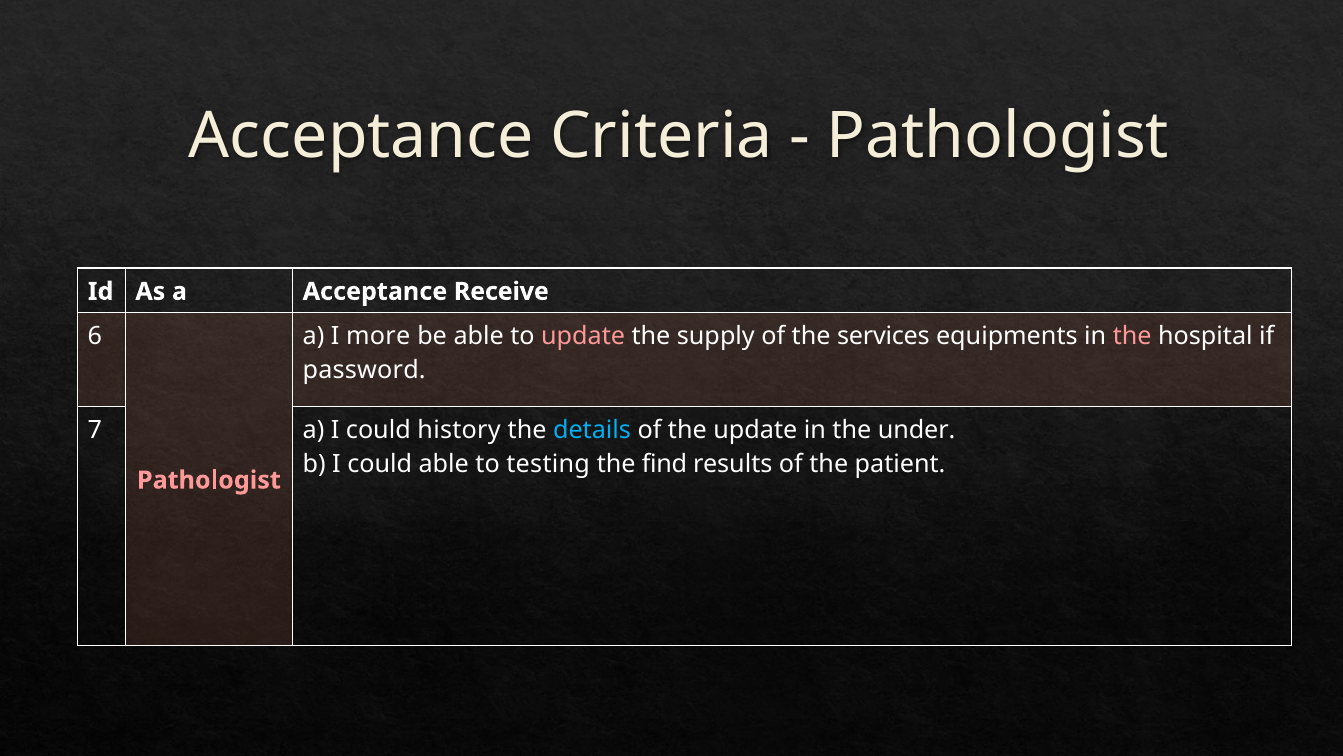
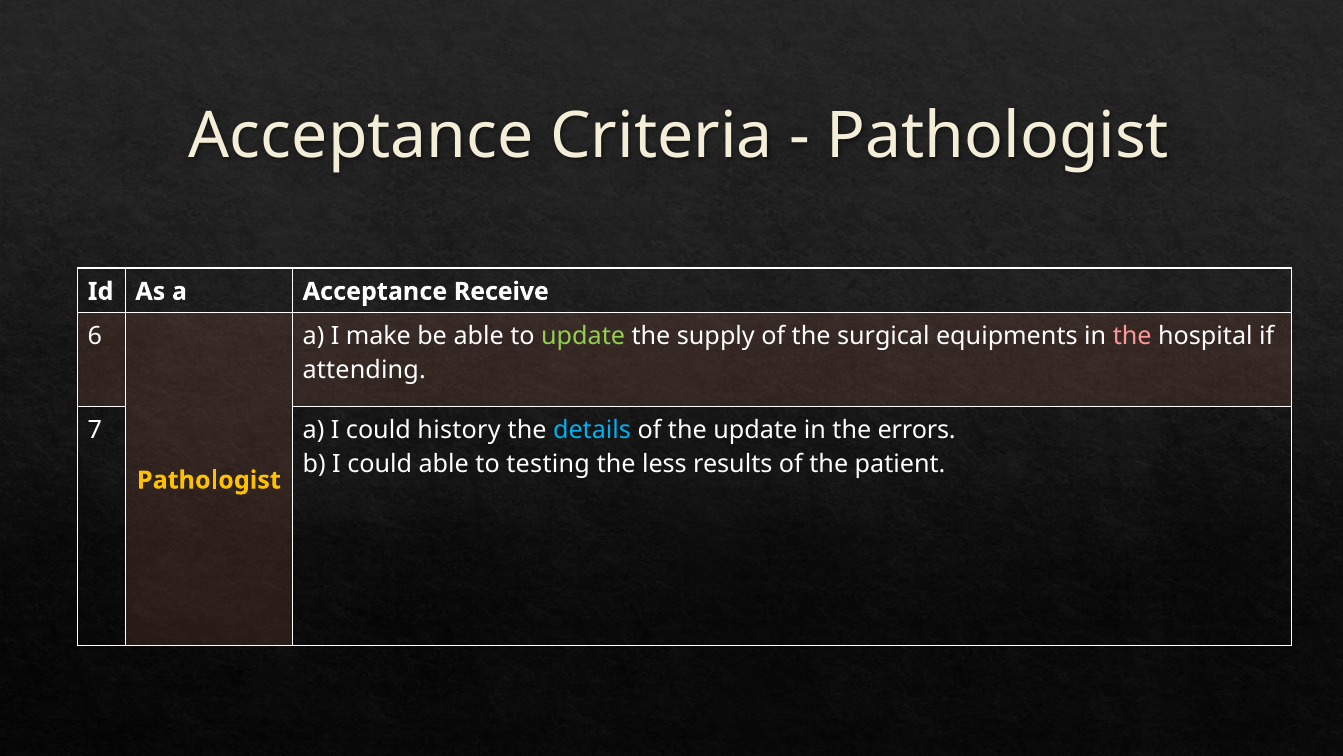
more: more -> make
update at (583, 336) colour: pink -> light green
services: services -> surgical
password: password -> attending
under: under -> errors
find: find -> less
Pathologist at (209, 480) colour: pink -> yellow
